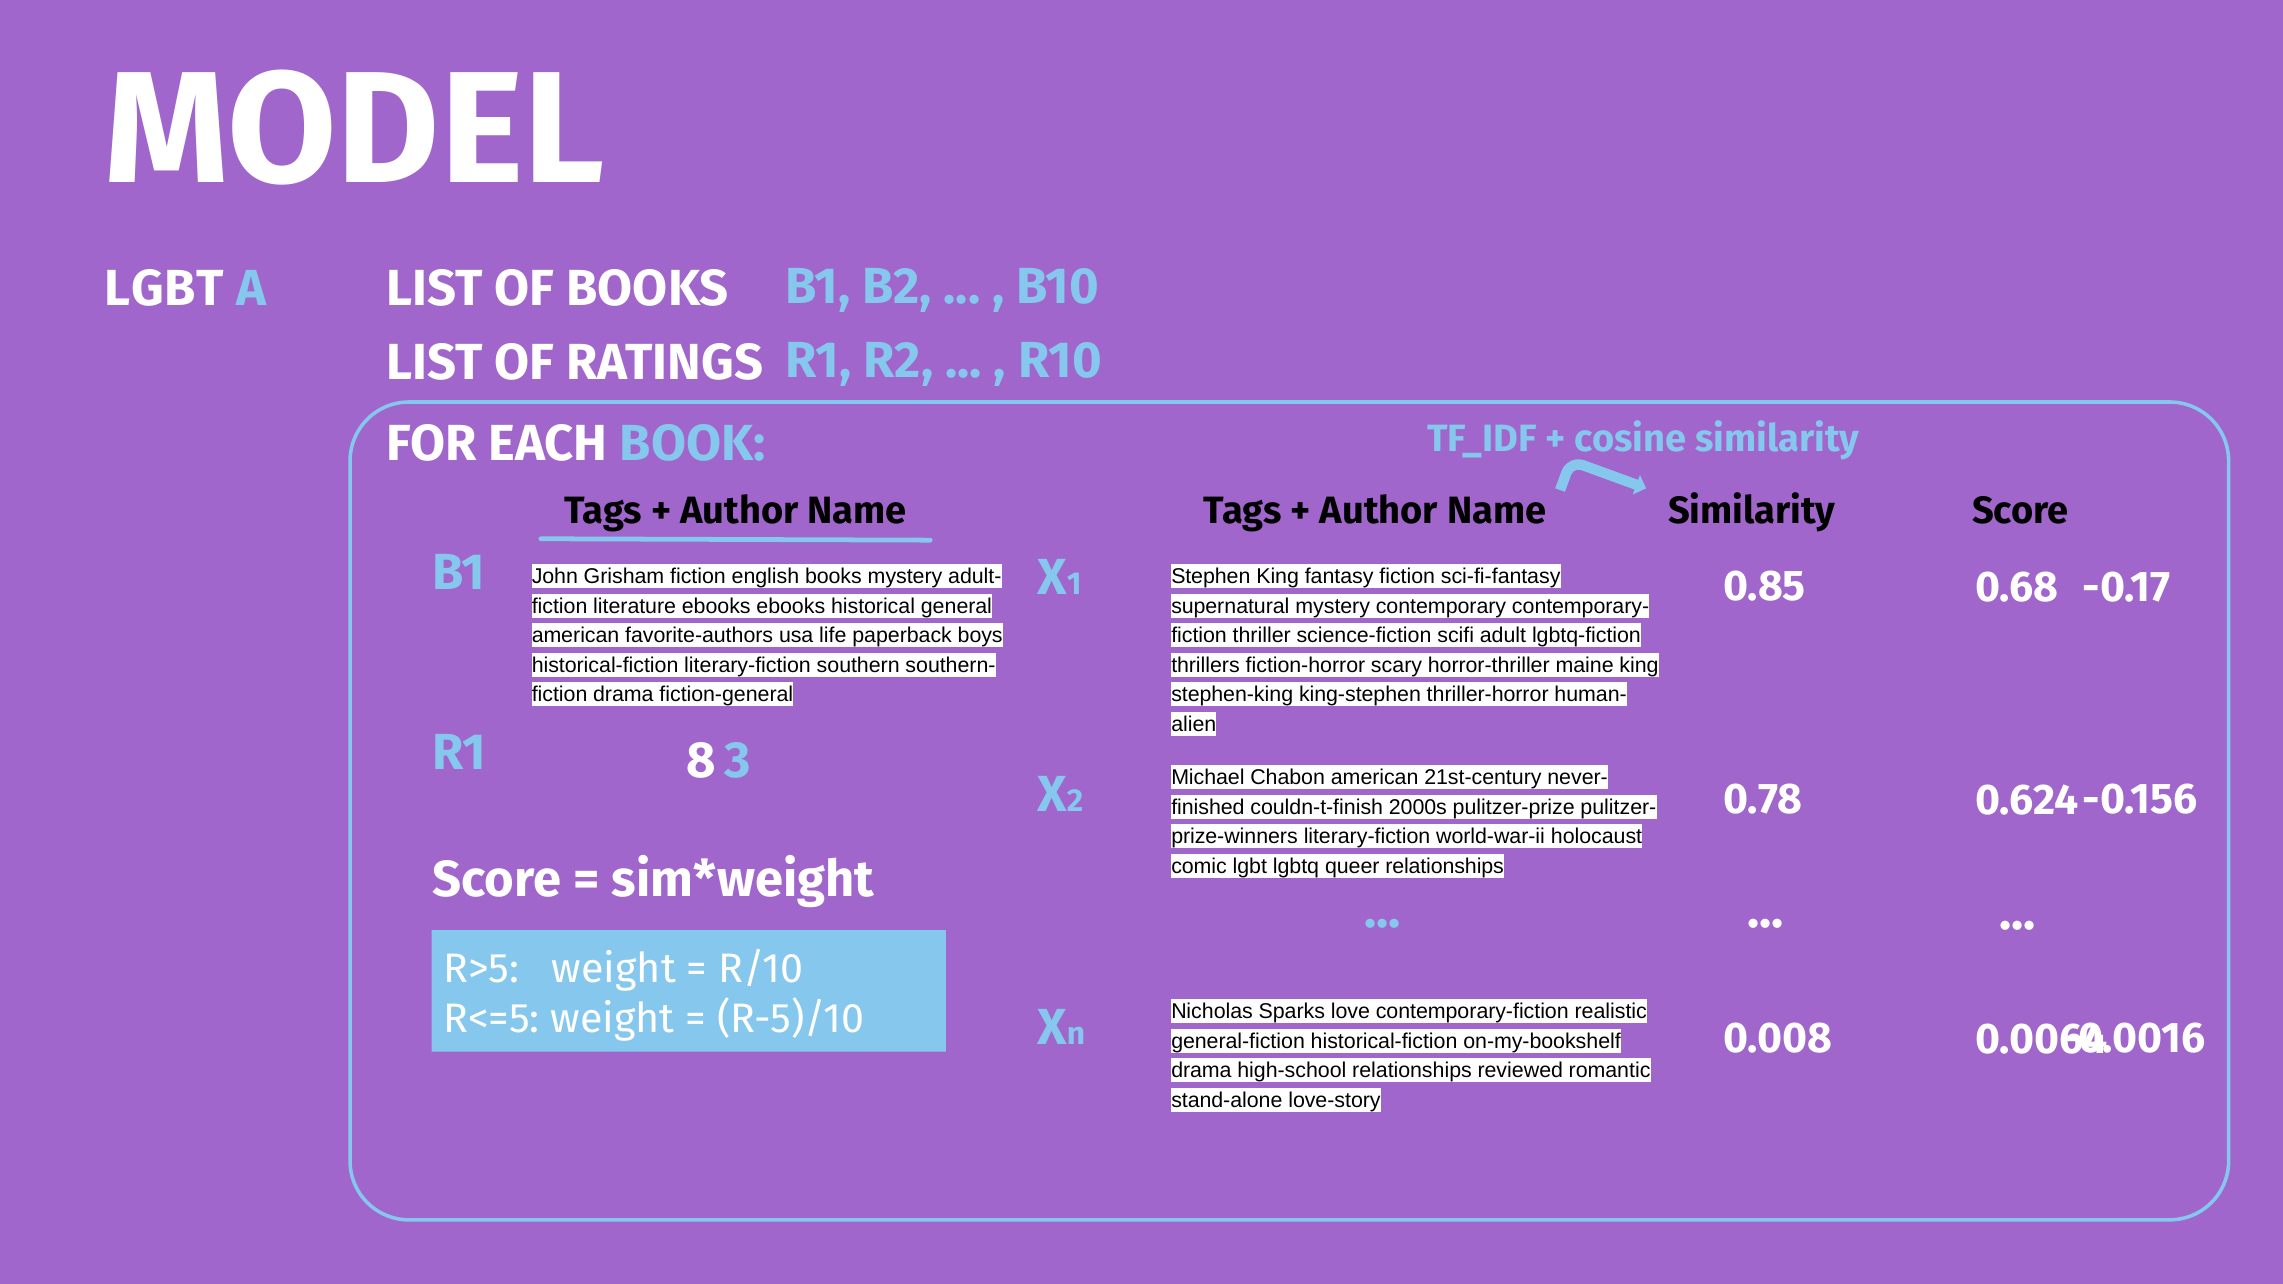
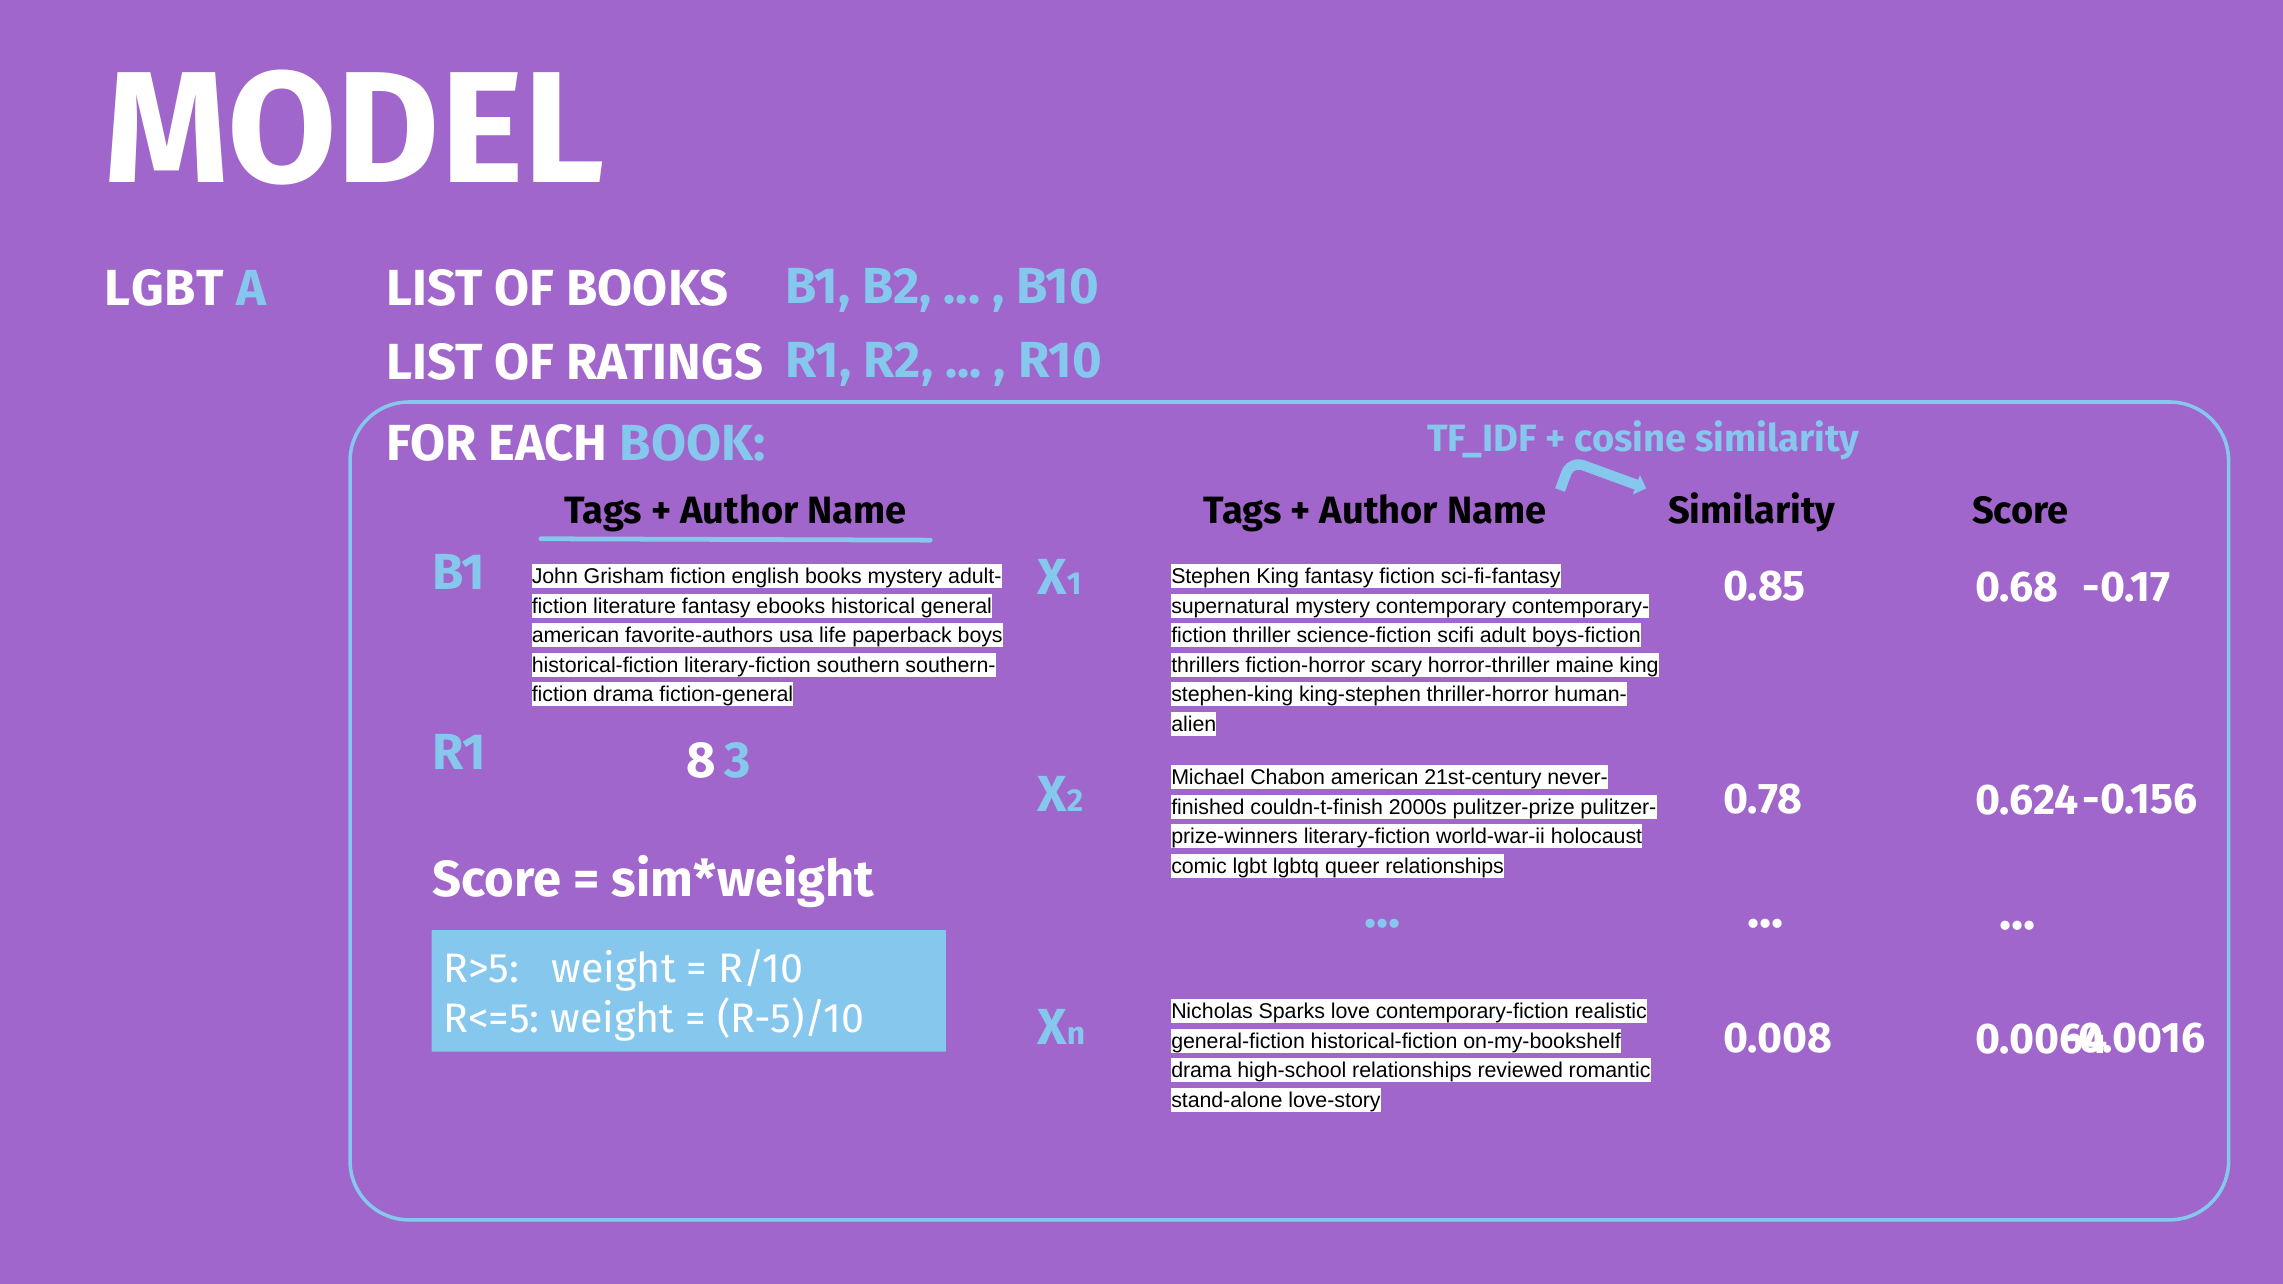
literature ebooks: ebooks -> fantasy
lgbtq-fiction: lgbtq-fiction -> boys-fiction
